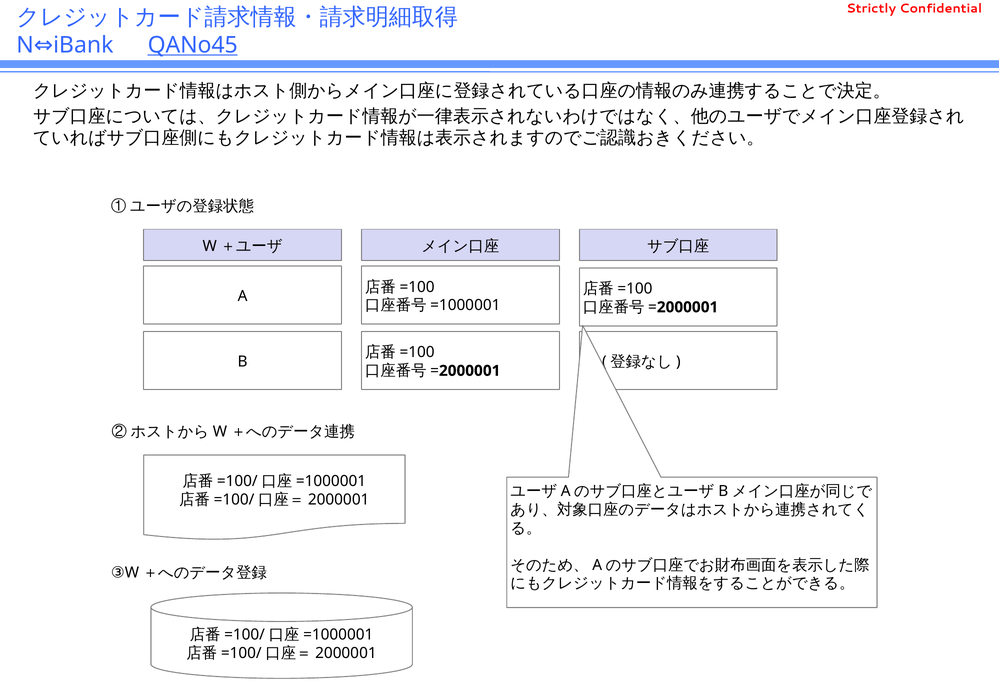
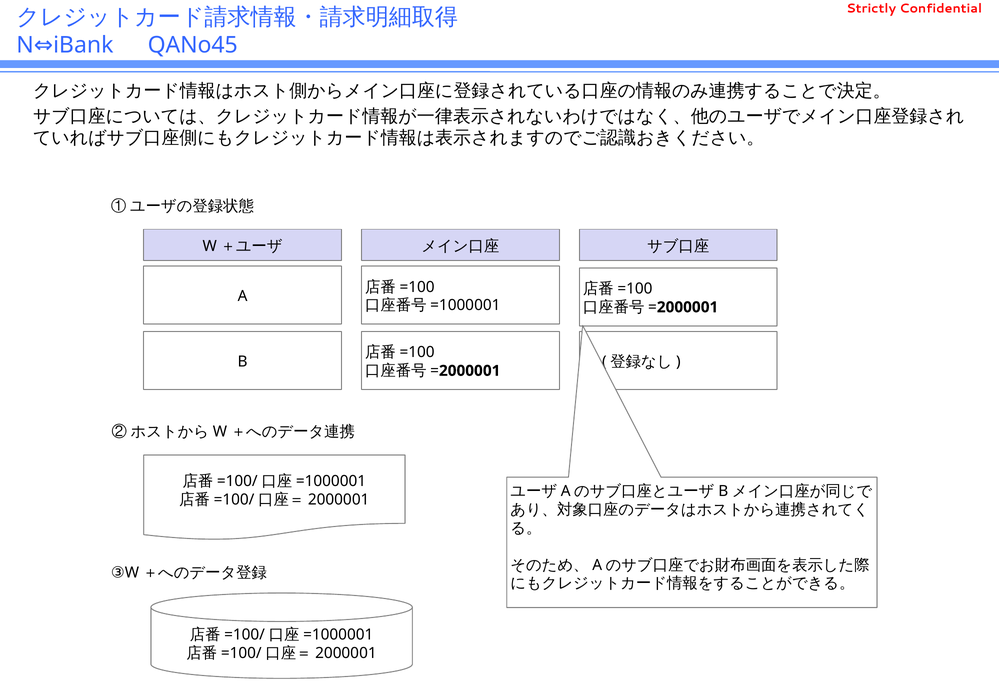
QANo45 underline: present -> none
